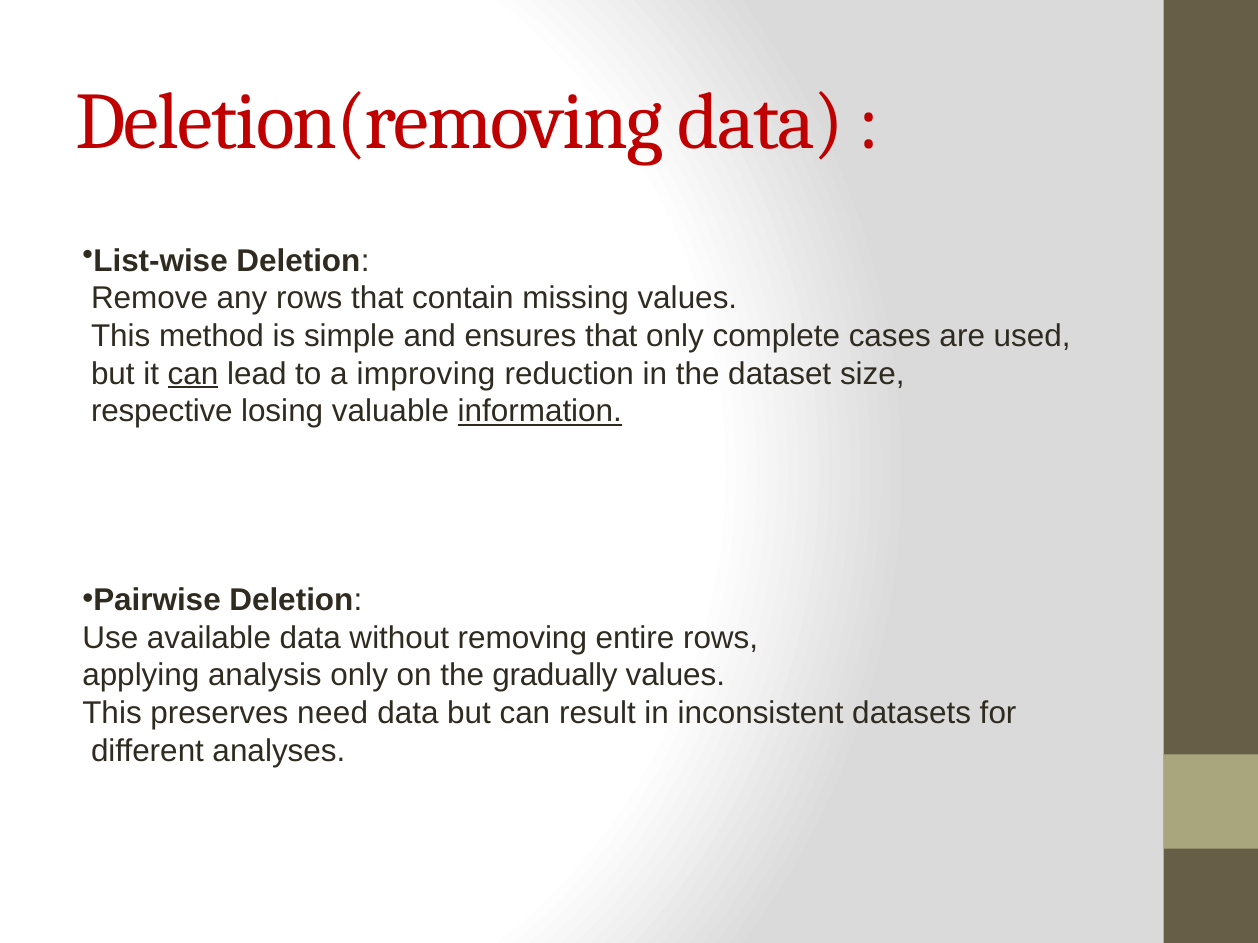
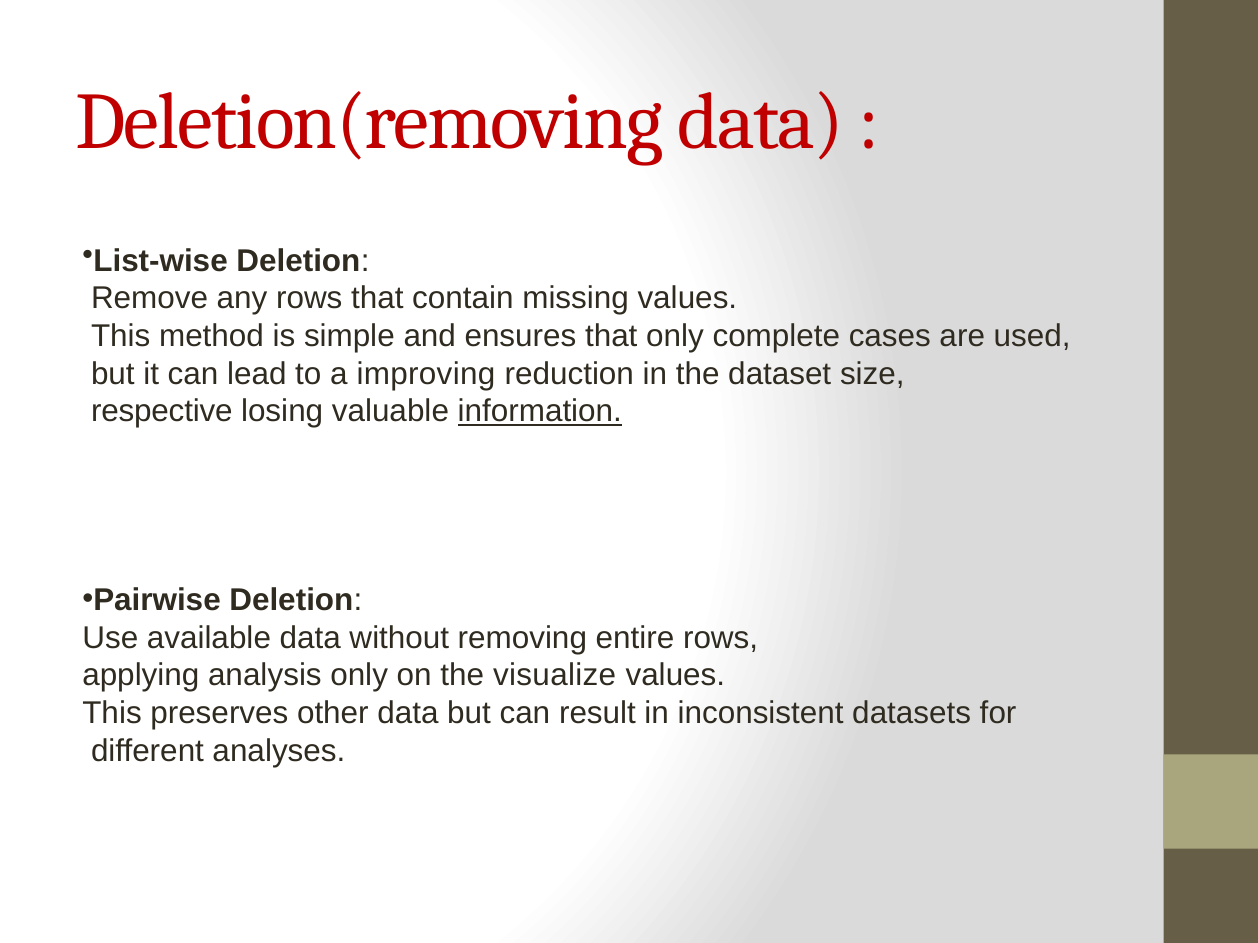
can at (193, 374) underline: present -> none
gradually: gradually -> visualize
need: need -> other
